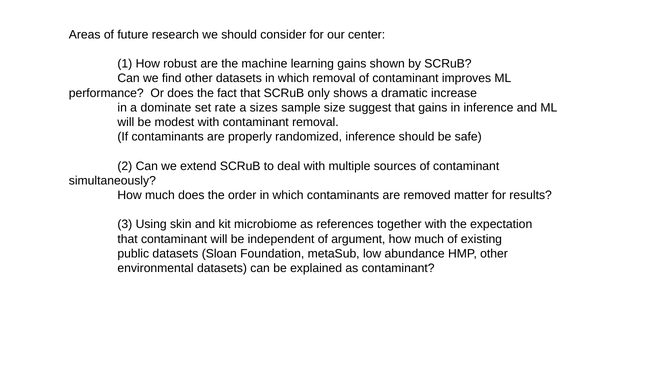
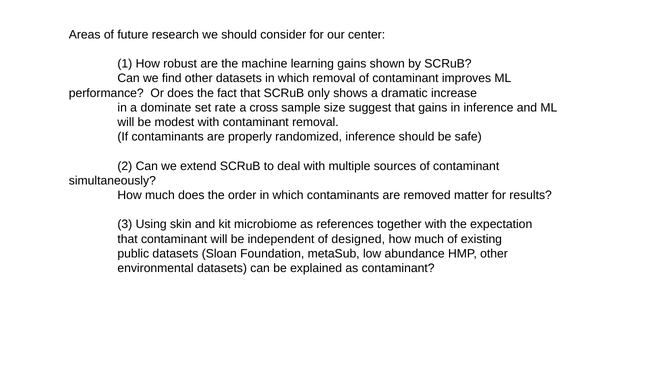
sizes: sizes -> cross
argument: argument -> designed
